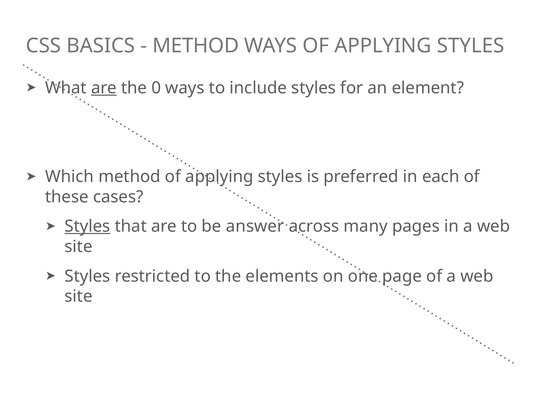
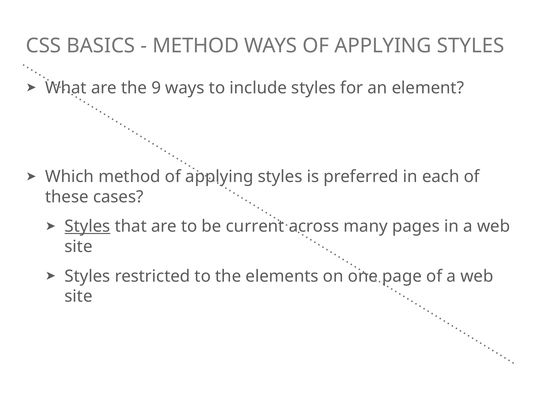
are at (104, 88) underline: present -> none
0: 0 -> 9
answer: answer -> current
